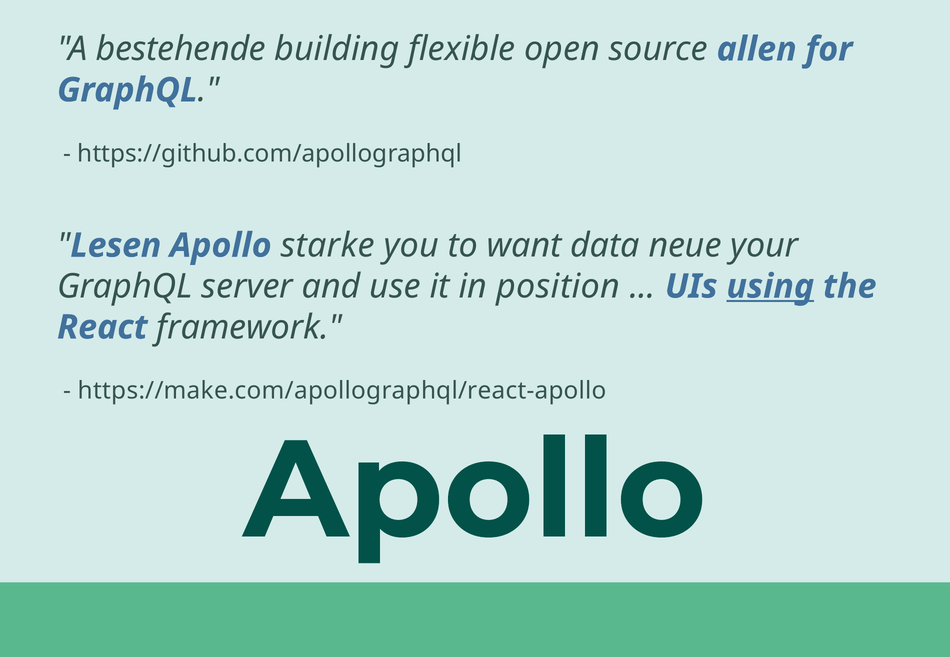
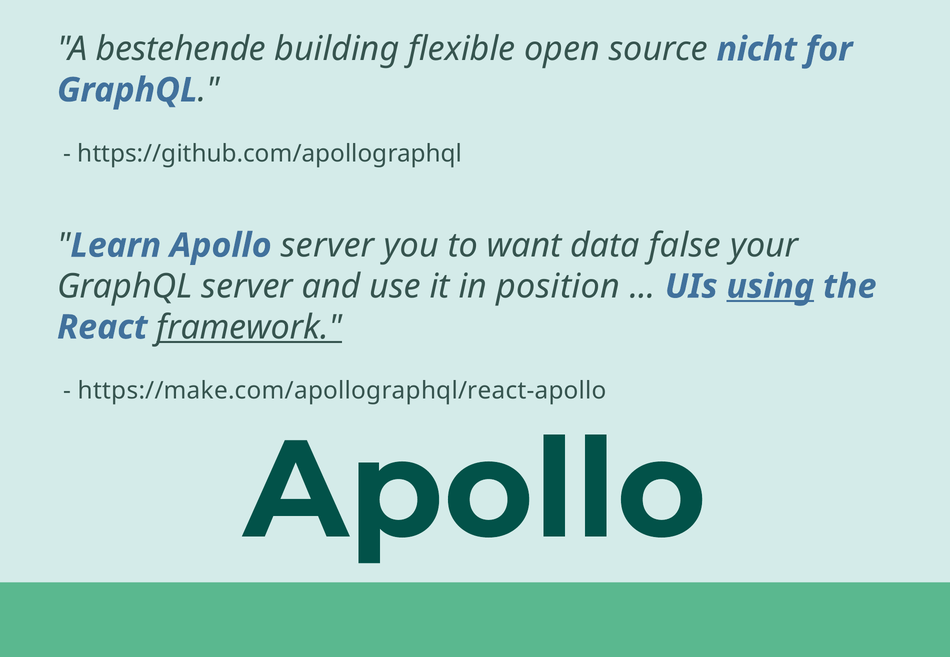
allen: allen -> nicht
Lesen: Lesen -> Learn
Apollo starke: starke -> server
neue: neue -> false
framework underline: none -> present
